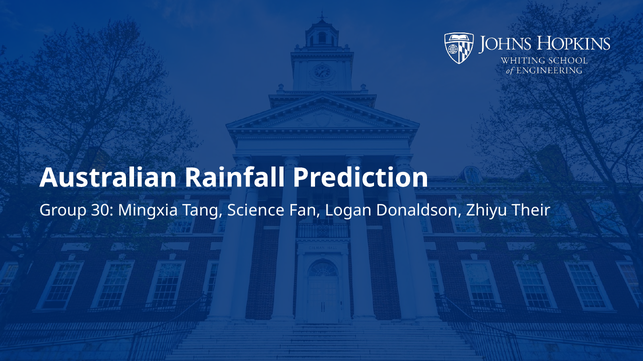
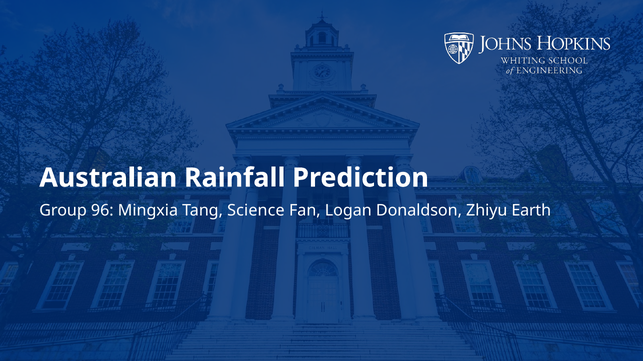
30: 30 -> 96
Their: Their -> Earth
